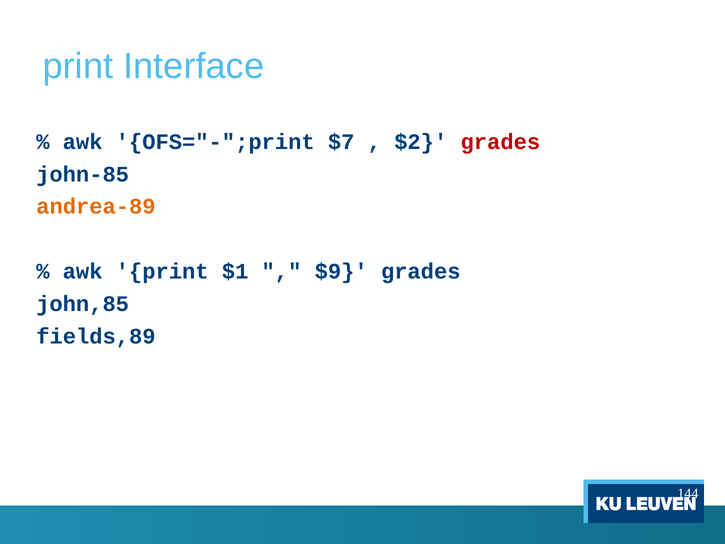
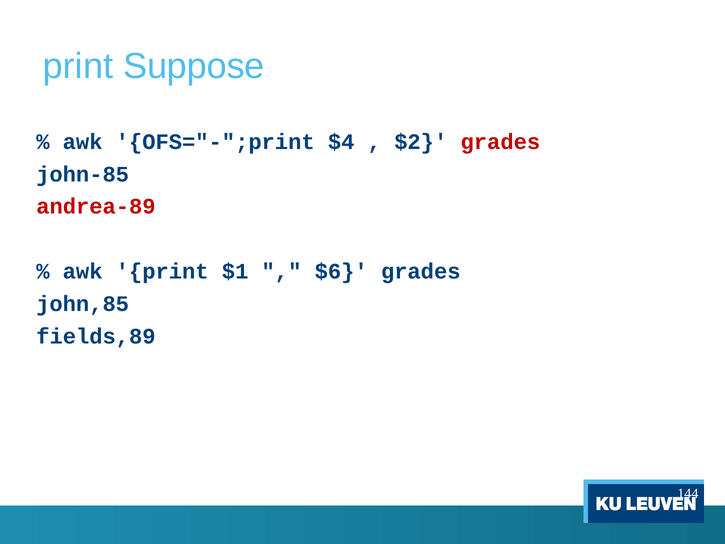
Interface: Interface -> Suppose
$7: $7 -> $4
andrea-89 colour: orange -> red
$9: $9 -> $6
